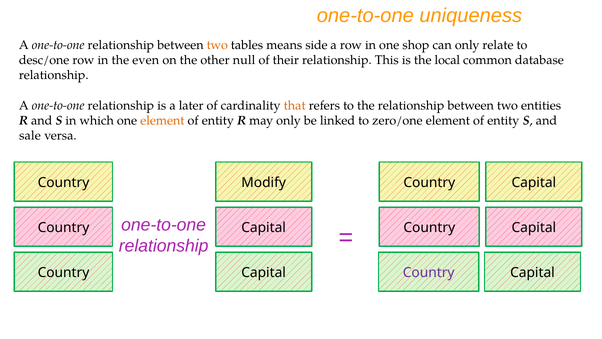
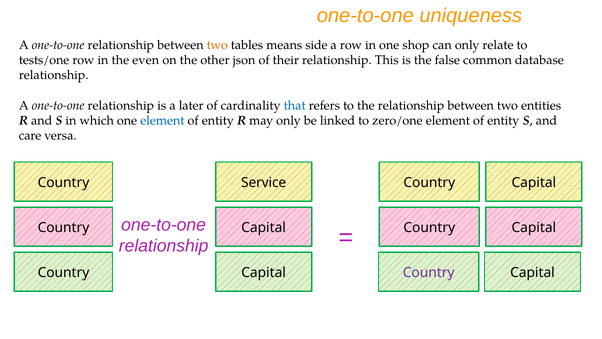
desc/one: desc/one -> tests/one
null: null -> json
local: local -> false
that colour: orange -> blue
element at (162, 120) colour: orange -> blue
sale: sale -> care
Modify: Modify -> Service
